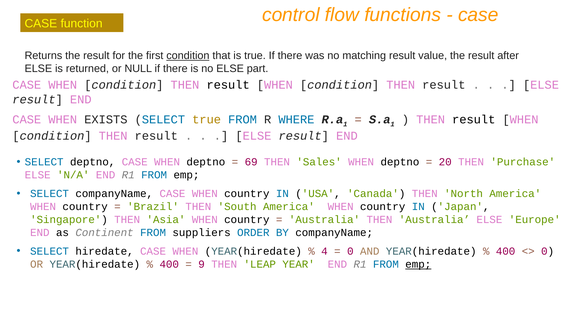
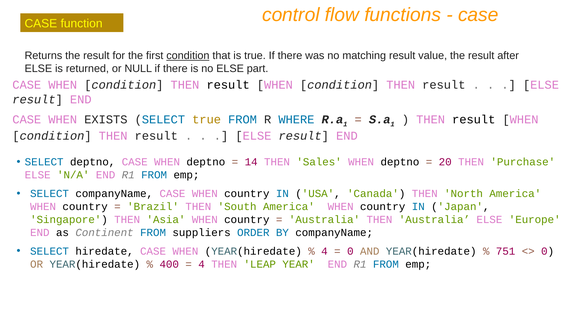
69: 69 -> 14
400 at (506, 251): 400 -> 751
9 at (202, 264): 9 -> 4
emp at (418, 264) underline: present -> none
